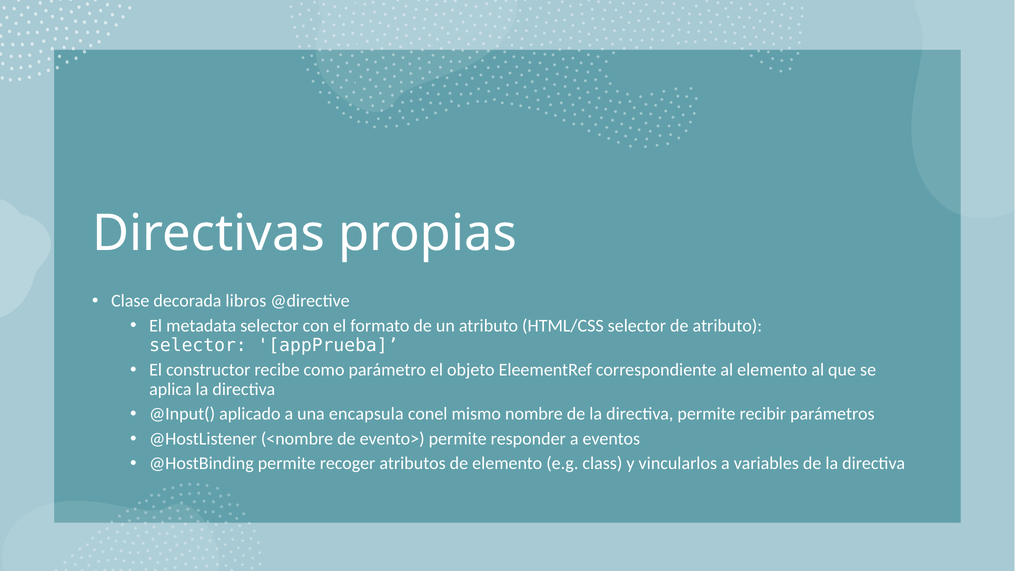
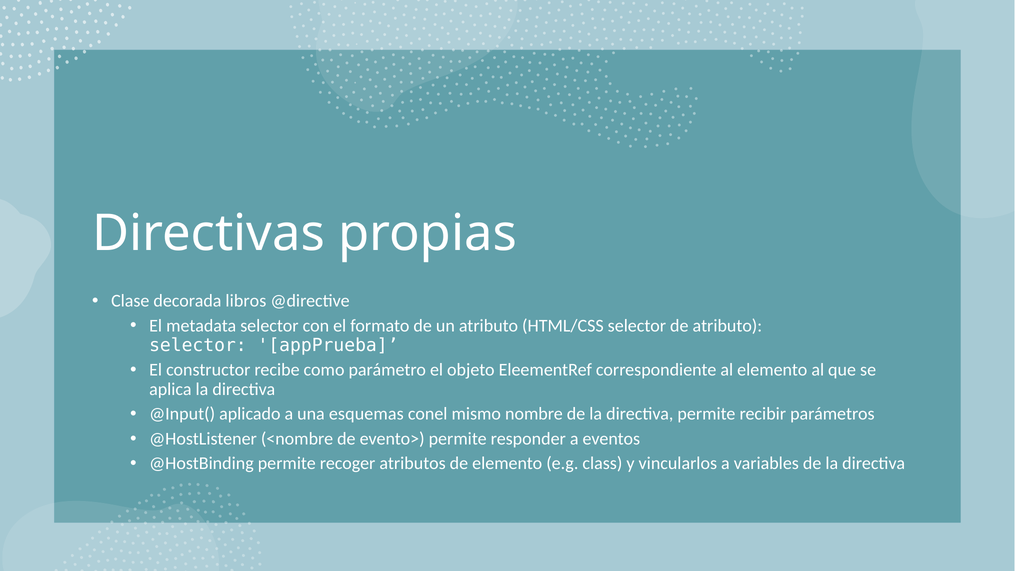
encapsula: encapsula -> esquemas
